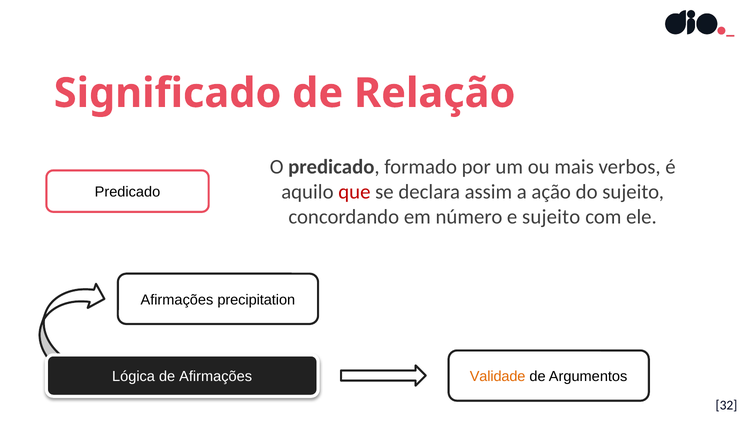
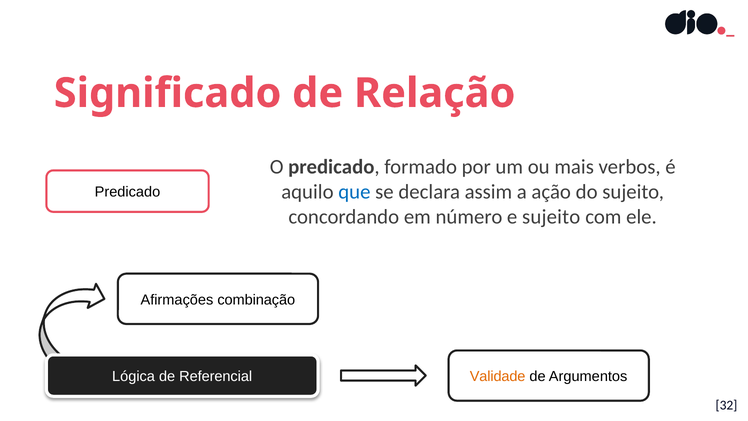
que colour: red -> blue
precipitation: precipitation -> combinação
de Afirmações: Afirmações -> Referencial
